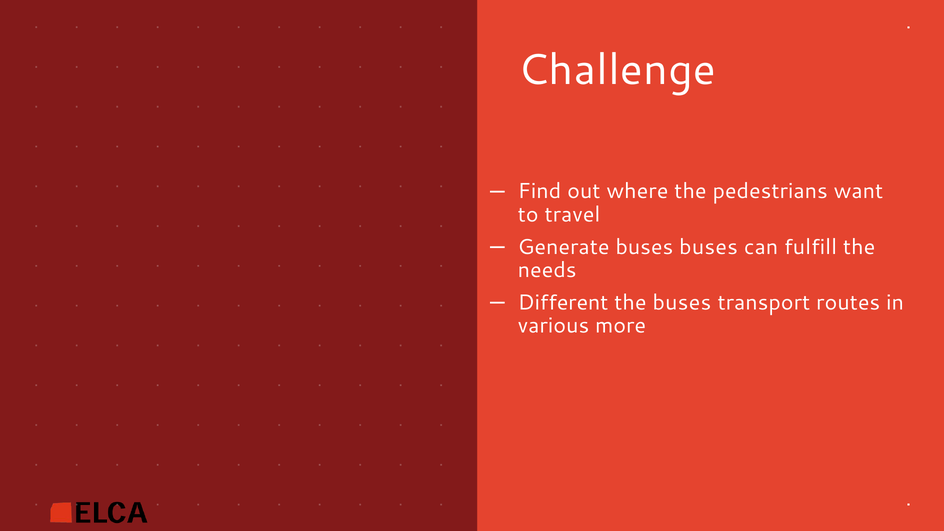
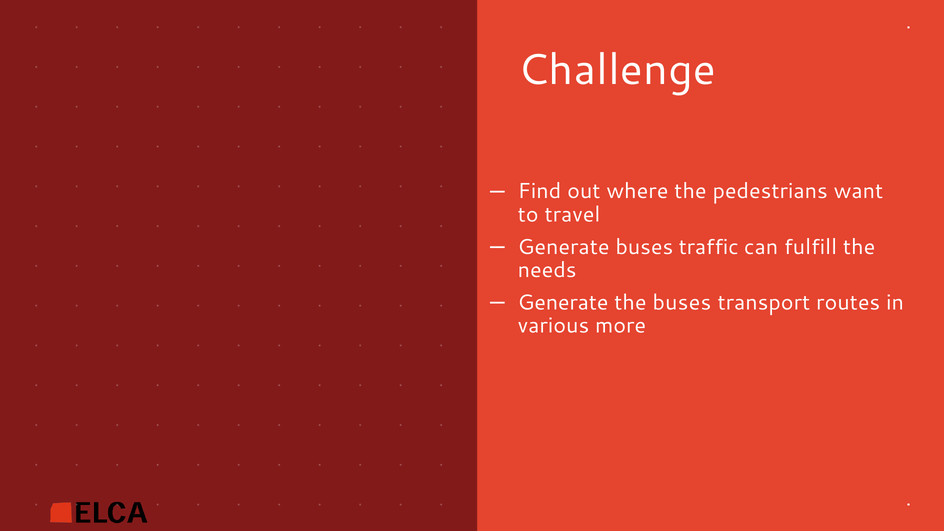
buses buses: buses -> traffic
Different at (563, 302): Different -> Generate
